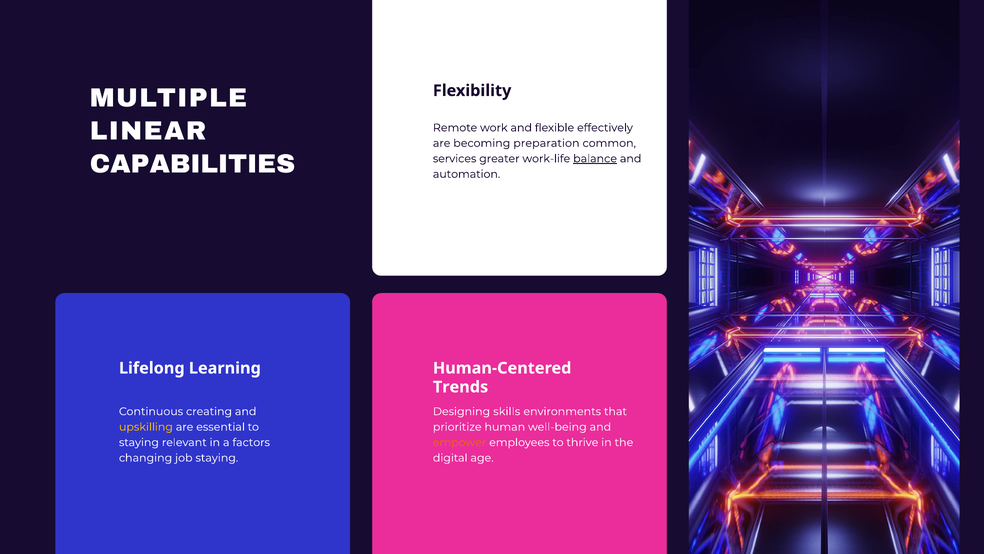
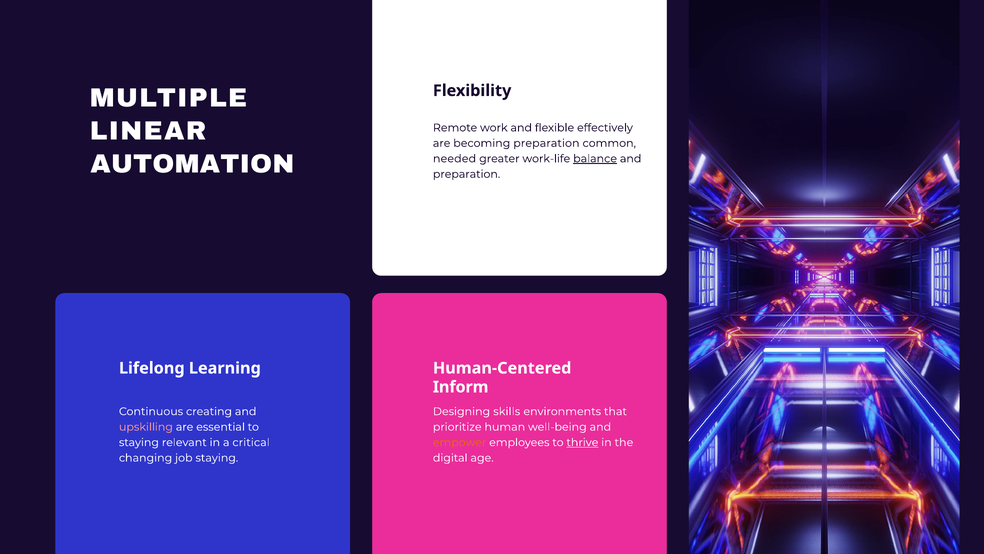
CAPABILITIES: CAPABILITIES -> AUTOMATION
services: services -> needed
automation at (467, 174): automation -> preparation
Trends: Trends -> Inform
upskilling colour: yellow -> pink
factors: factors -> critical
thrive underline: none -> present
